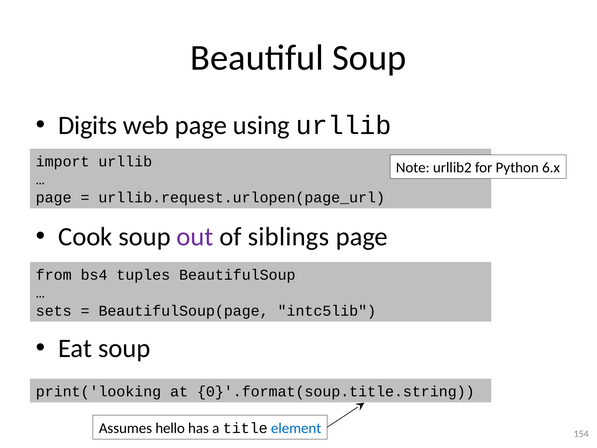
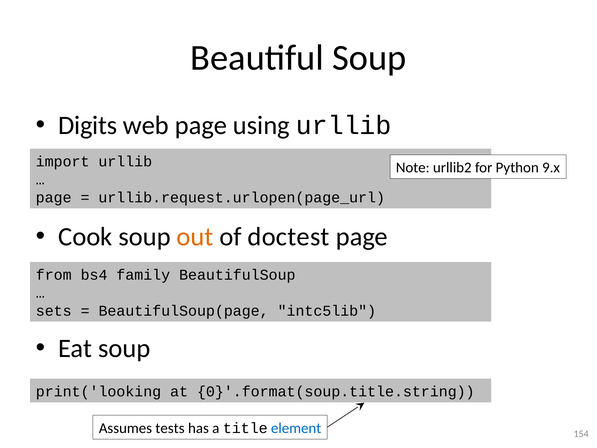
6.x: 6.x -> 9.x
out colour: purple -> orange
siblings: siblings -> doctest
tuples: tuples -> family
hello: hello -> tests
